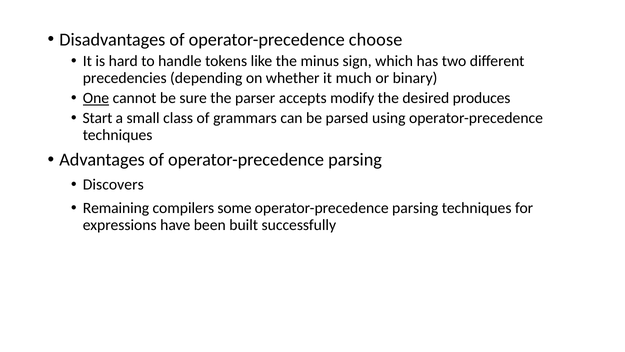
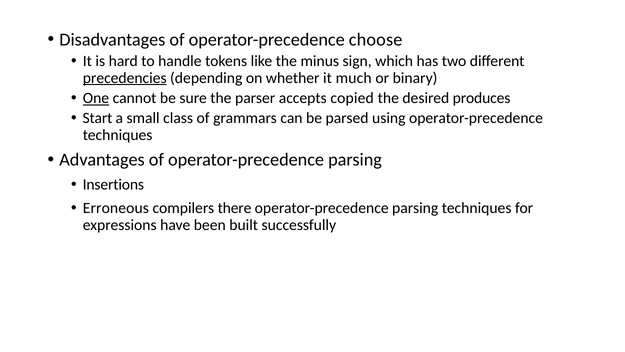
precedencies underline: none -> present
modify: modify -> copied
Discovers: Discovers -> Insertions
Remaining: Remaining -> Erroneous
some: some -> there
